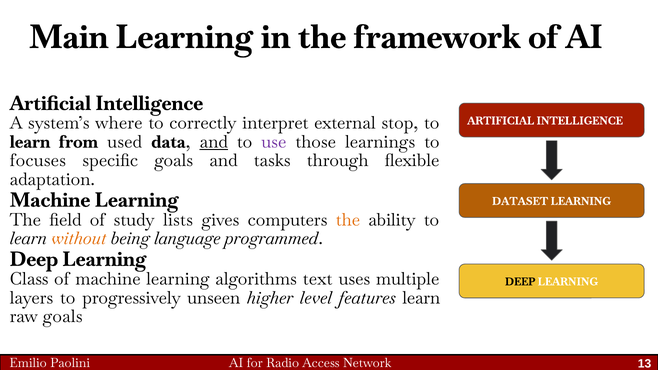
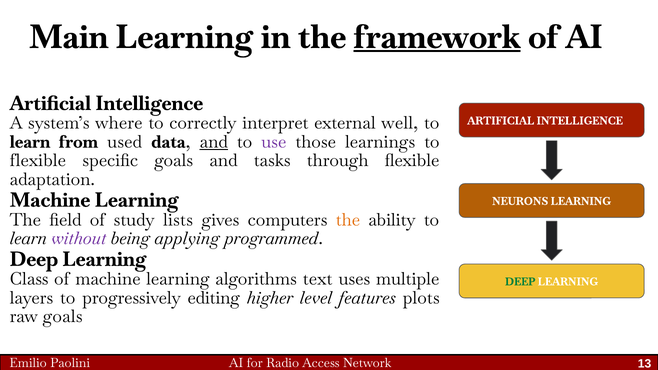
framework underline: none -> present
stop: stop -> well
focuses at (38, 161): focuses -> flexible
DATASET: DATASET -> NEURONS
without colour: orange -> purple
language: language -> applying
DEEP at (520, 282) colour: black -> green
unseen: unseen -> editing
features learn: learn -> plots
